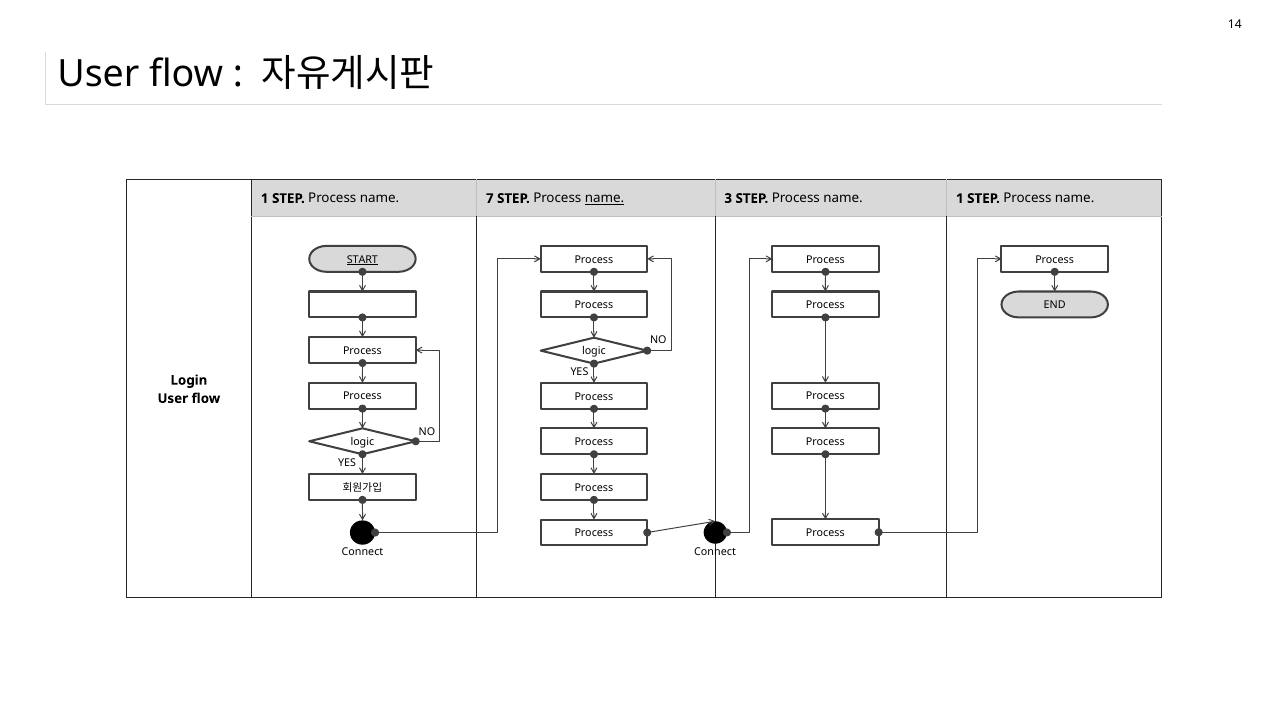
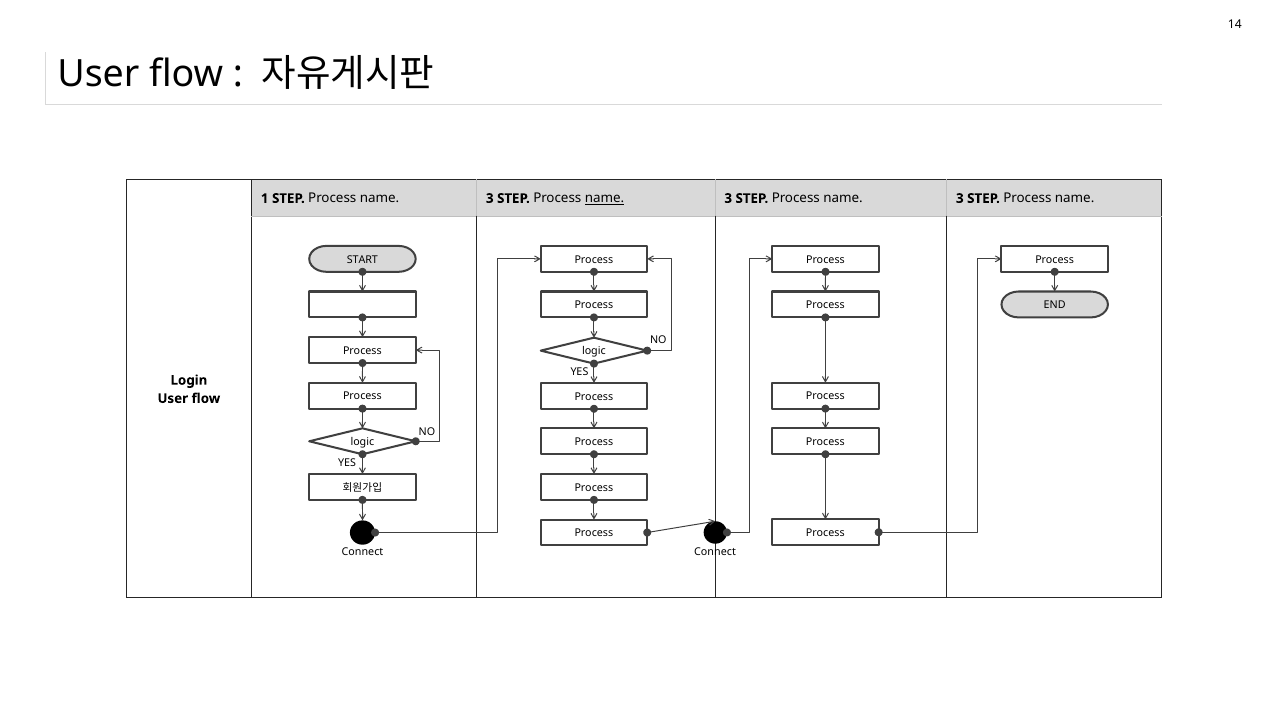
7 at (490, 199): 7 -> 3
1 at (960, 199): 1 -> 3
START underline: present -> none
